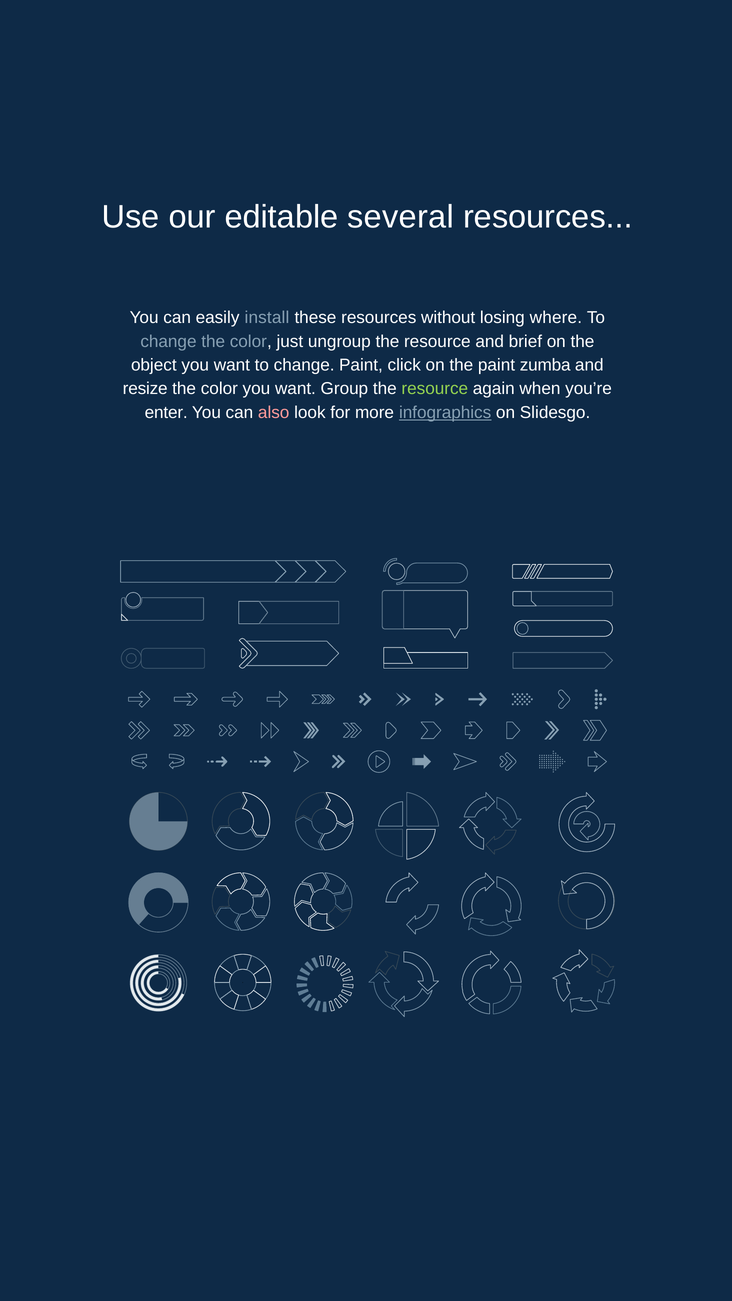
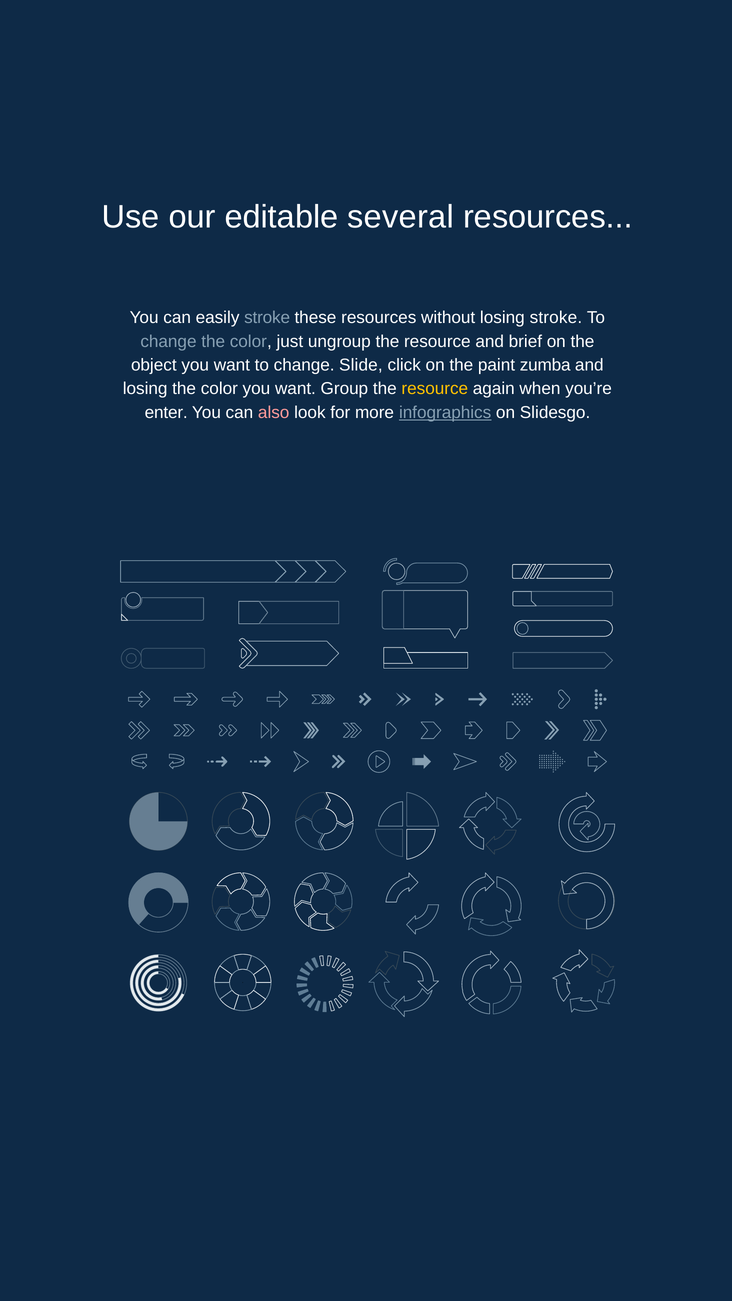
easily install: install -> stroke
losing where: where -> stroke
change Paint: Paint -> Slide
resize at (145, 389): resize -> losing
resource at (435, 389) colour: light green -> yellow
